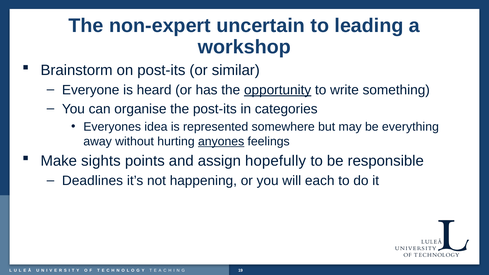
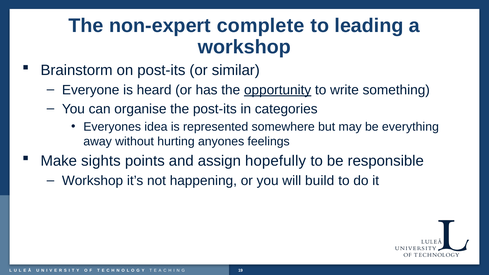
uncertain: uncertain -> complete
anyones underline: present -> none
Deadlines at (92, 181): Deadlines -> Workshop
each: each -> build
